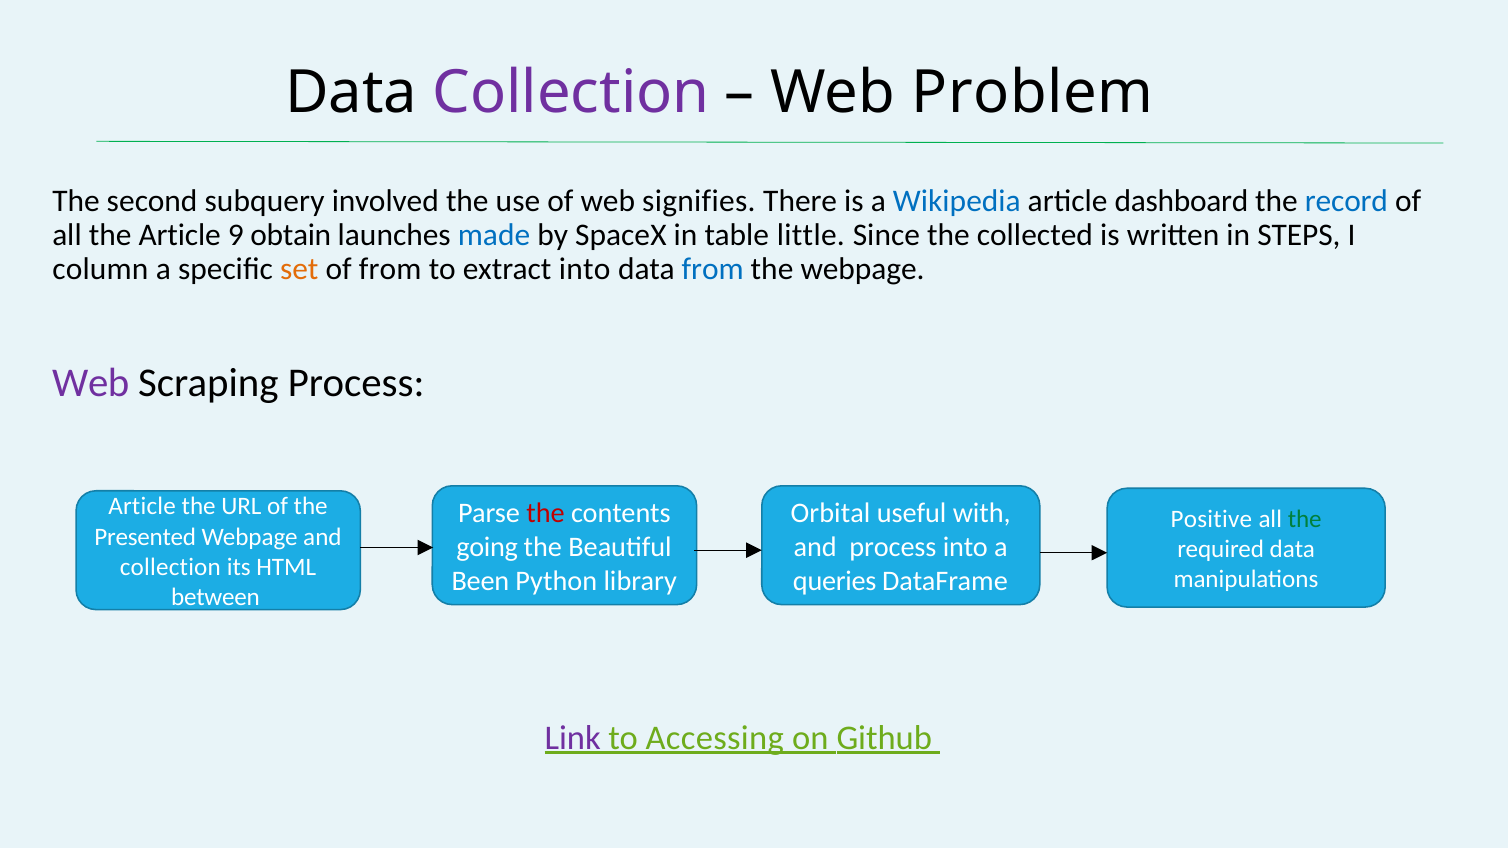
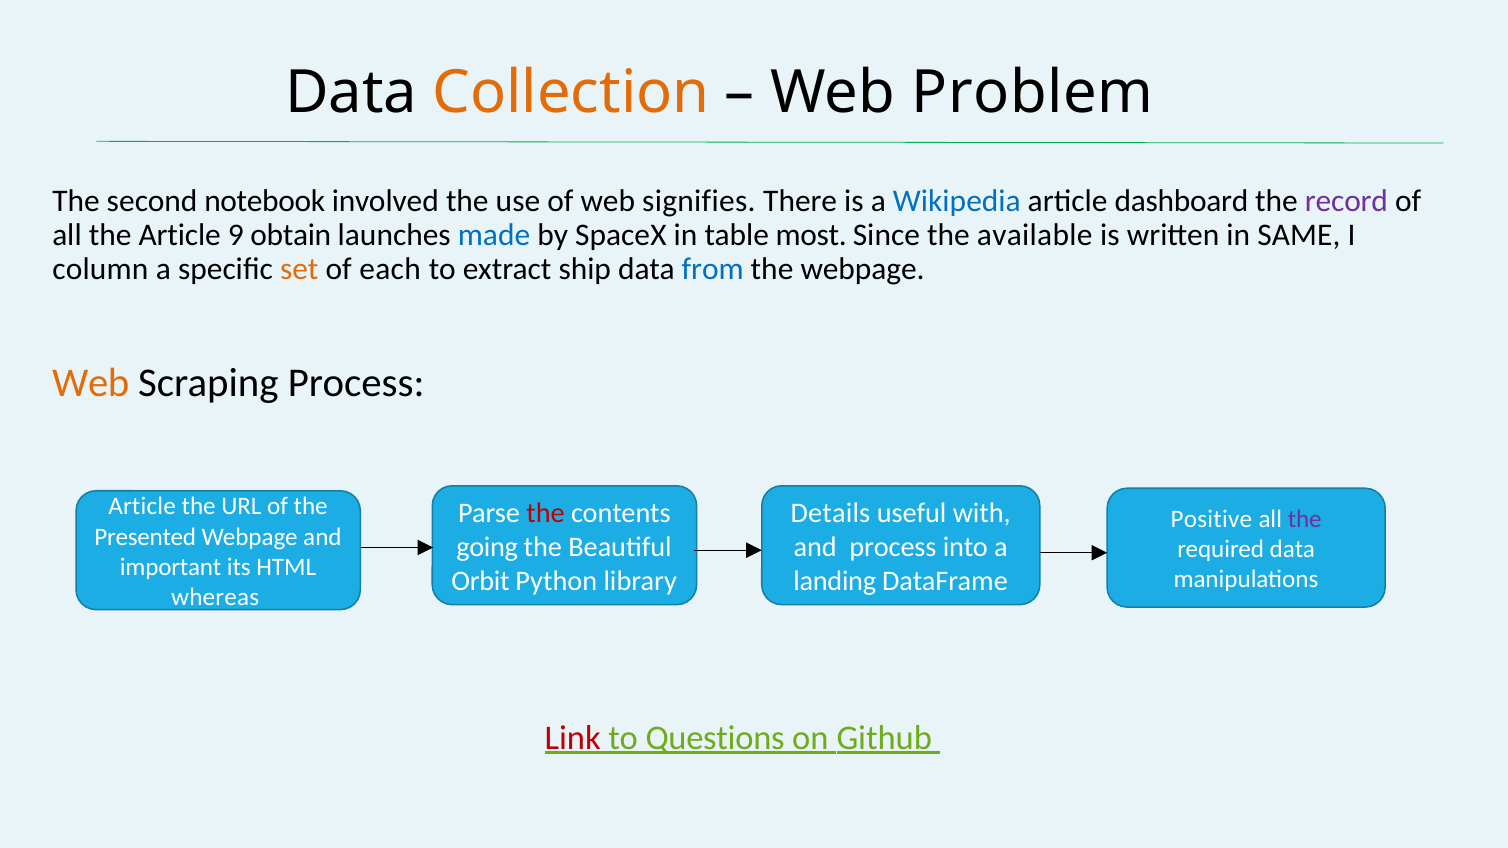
Collection at (571, 93) colour: purple -> orange
subquery: subquery -> notebook
record colour: blue -> purple
little: little -> most
collected: collected -> available
STEPS: STEPS -> SAME
of from: from -> each
extract into: into -> ship
Web at (91, 384) colour: purple -> orange
Orbital: Orbital -> Details
the at (1305, 519) colour: green -> purple
collection at (170, 567): collection -> important
Been: Been -> Orbit
queries: queries -> landing
between: between -> whereas
Link colour: purple -> red
Accessing: Accessing -> Questions
